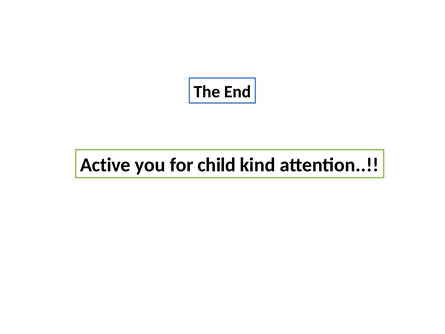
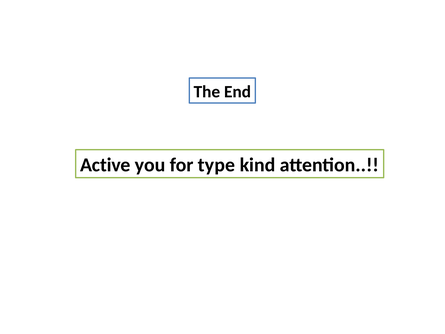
child: child -> type
